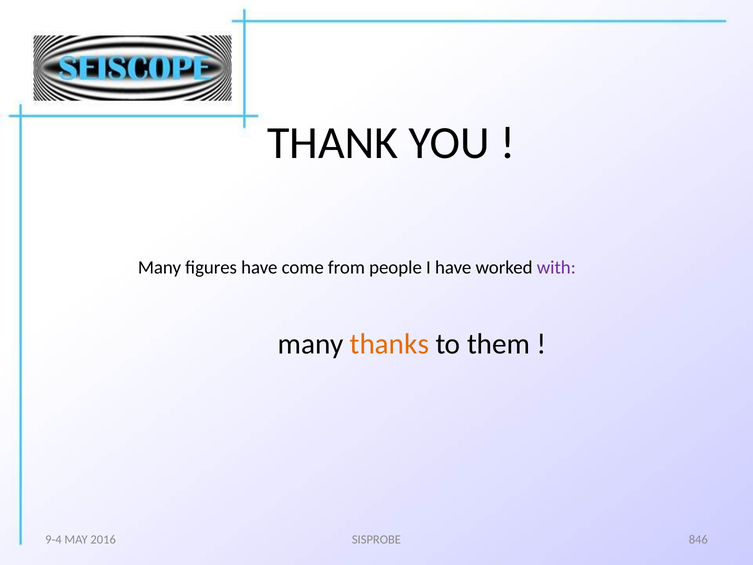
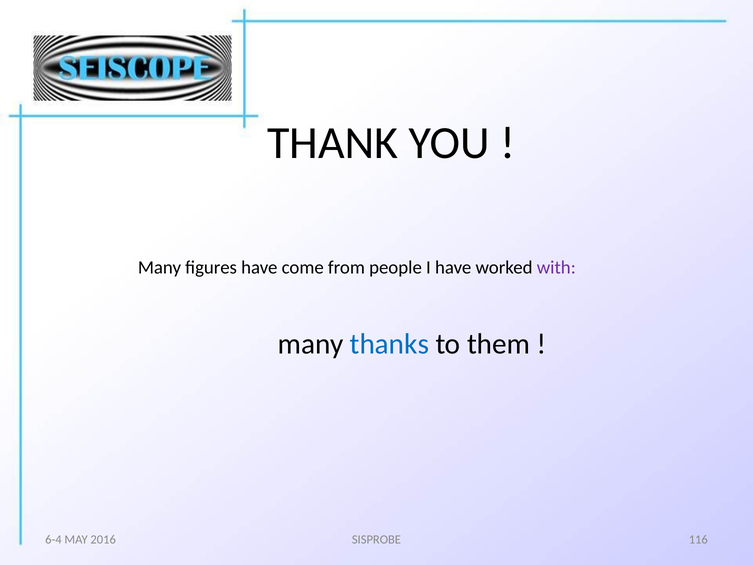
thanks colour: orange -> blue
846: 846 -> 116
9-4: 9-4 -> 6-4
